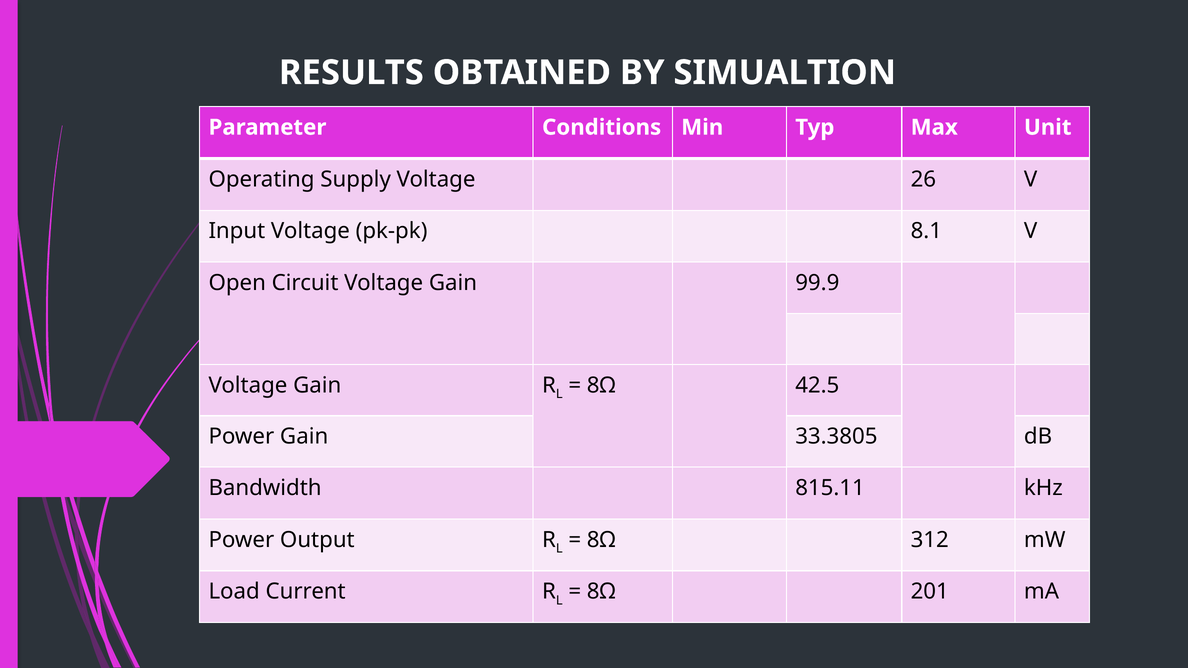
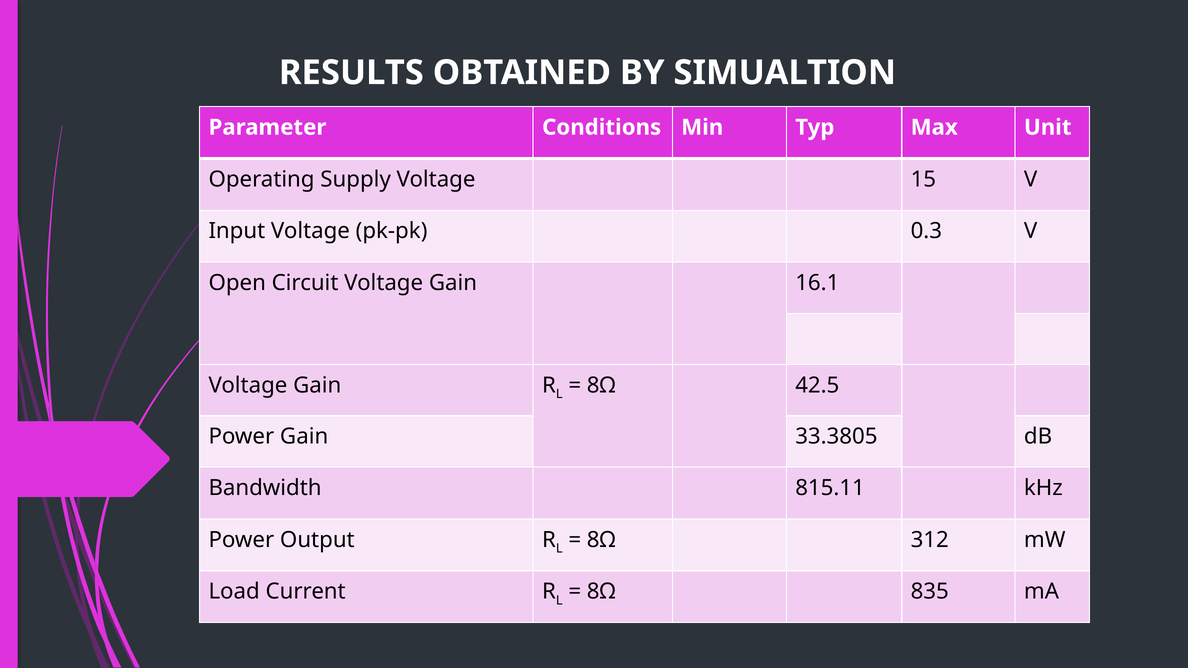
26: 26 -> 15
8.1: 8.1 -> 0.3
99.9: 99.9 -> 16.1
201: 201 -> 835
